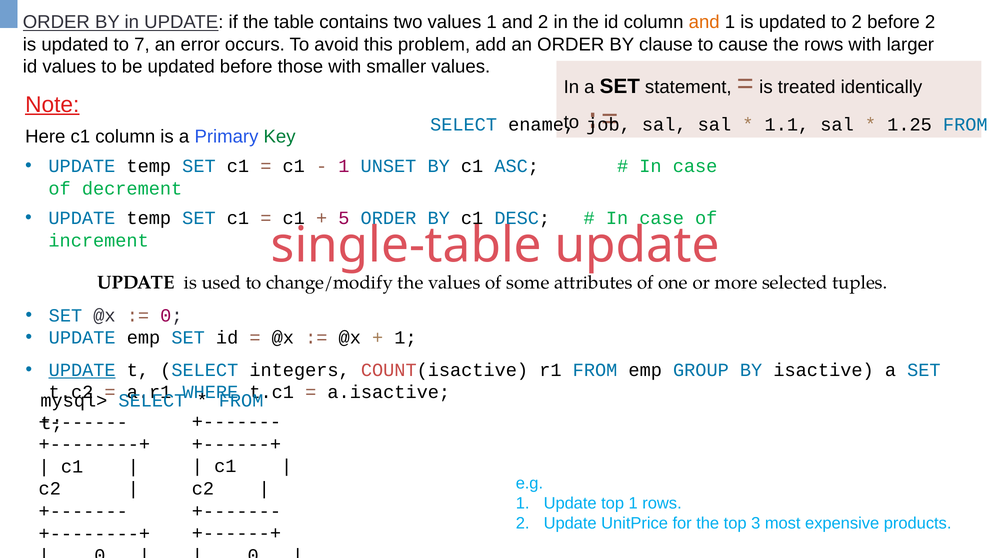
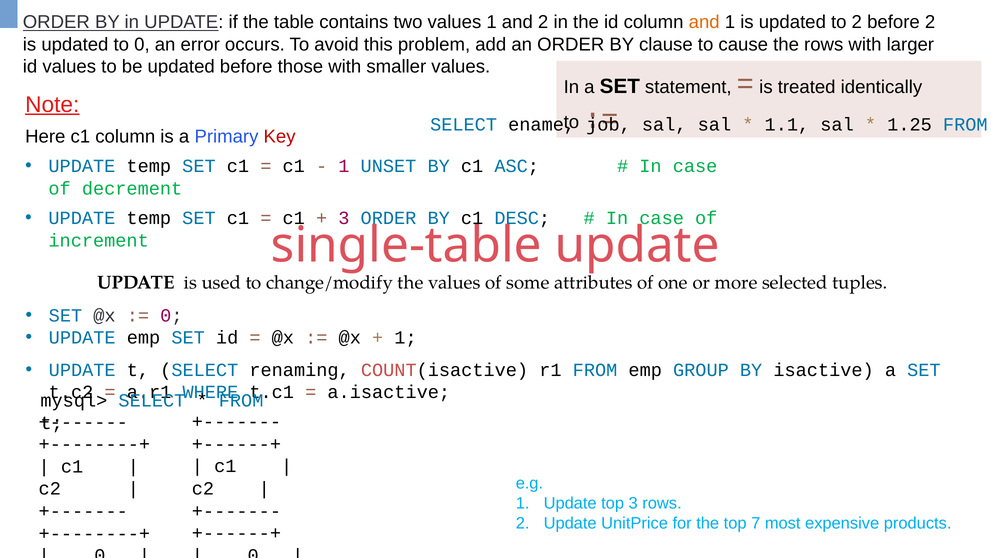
to 7: 7 -> 0
Key colour: green -> red
5 at (344, 218): 5 -> 3
UPDATE at (82, 370) underline: present -> none
integers: integers -> renaming
top 1: 1 -> 3
3: 3 -> 7
